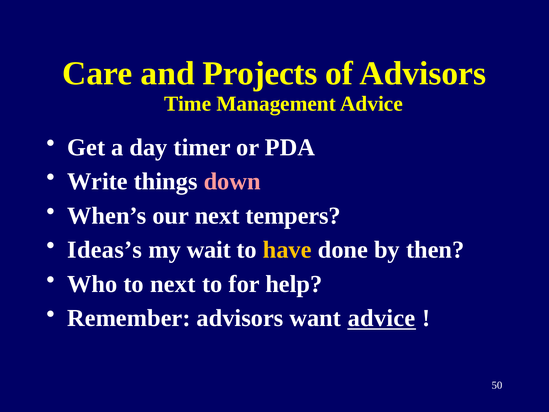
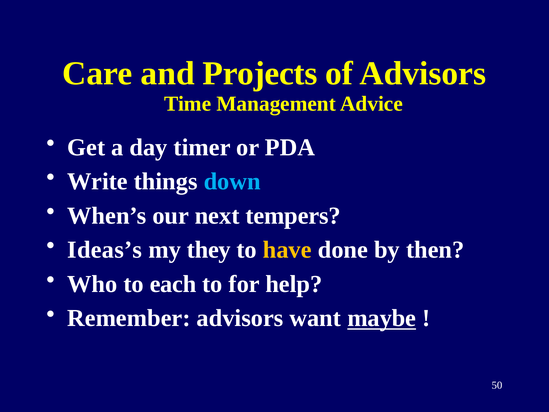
down colour: pink -> light blue
wait: wait -> they
to next: next -> each
want advice: advice -> maybe
